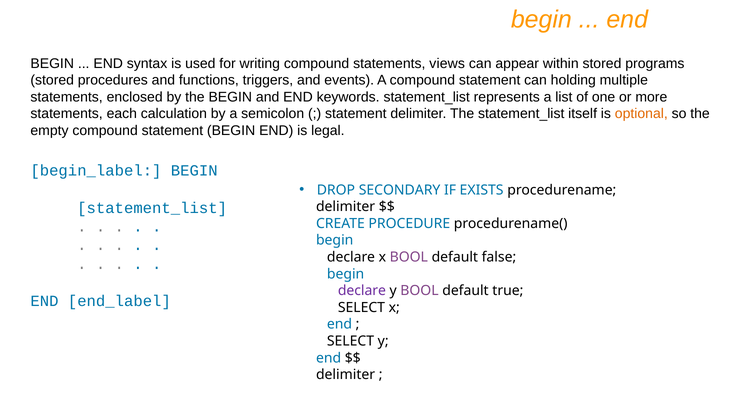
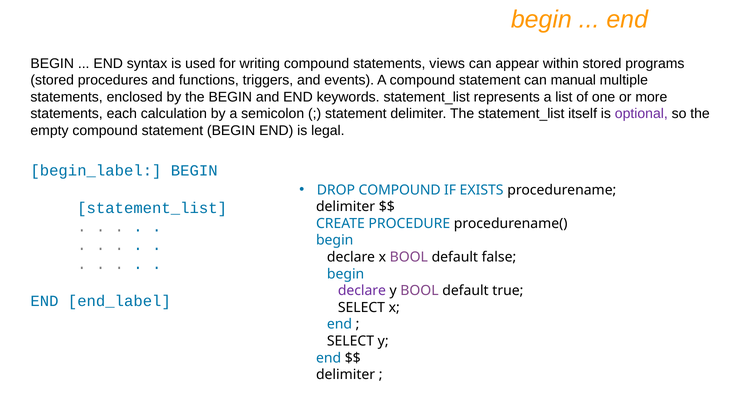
holding: holding -> manual
optional colour: orange -> purple
DROP SECONDARY: SECONDARY -> COMPOUND
